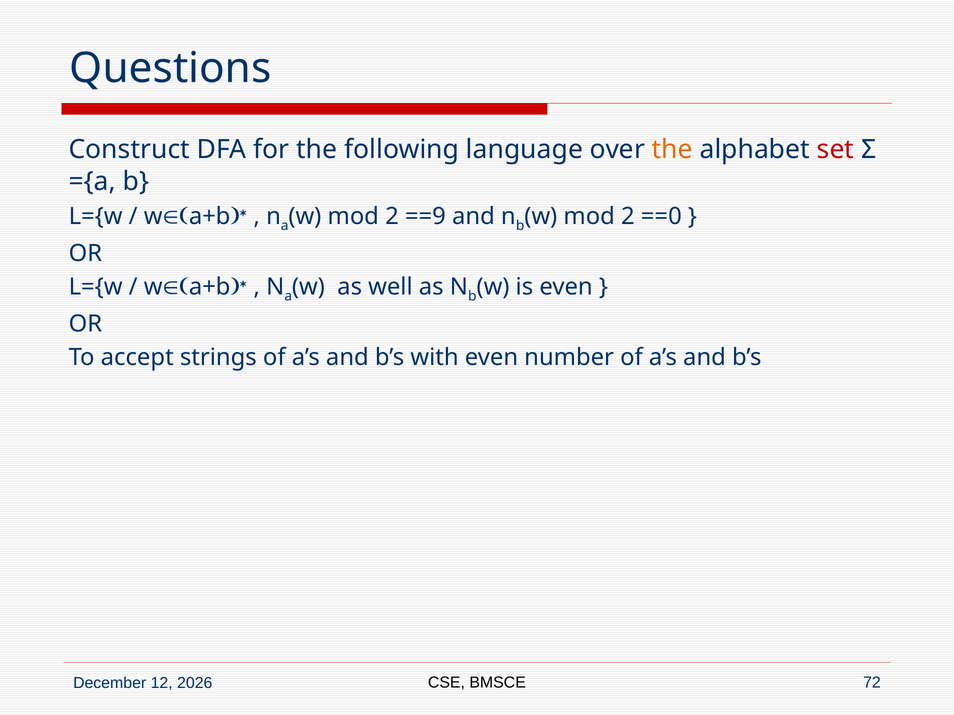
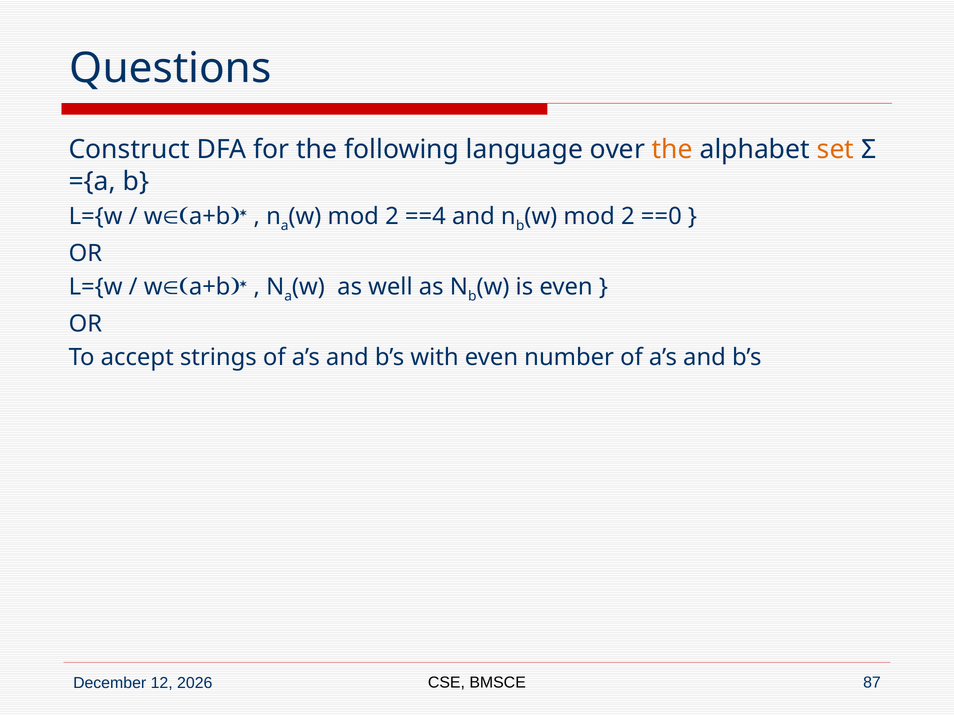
set colour: red -> orange
==9: ==9 -> ==4
72: 72 -> 87
